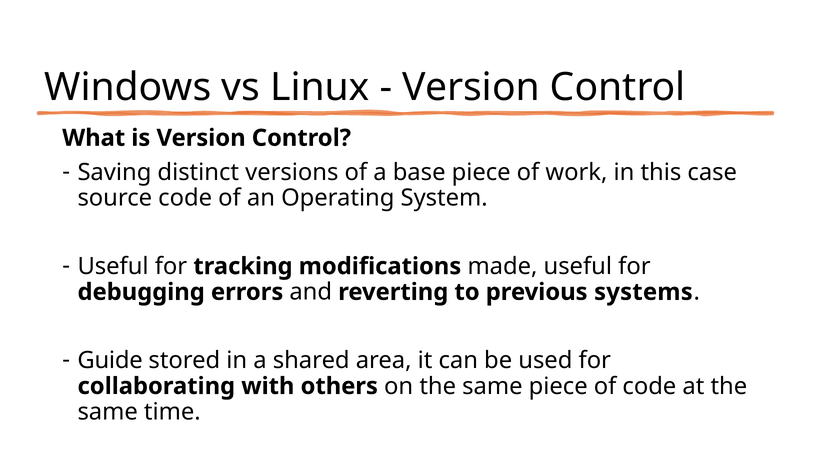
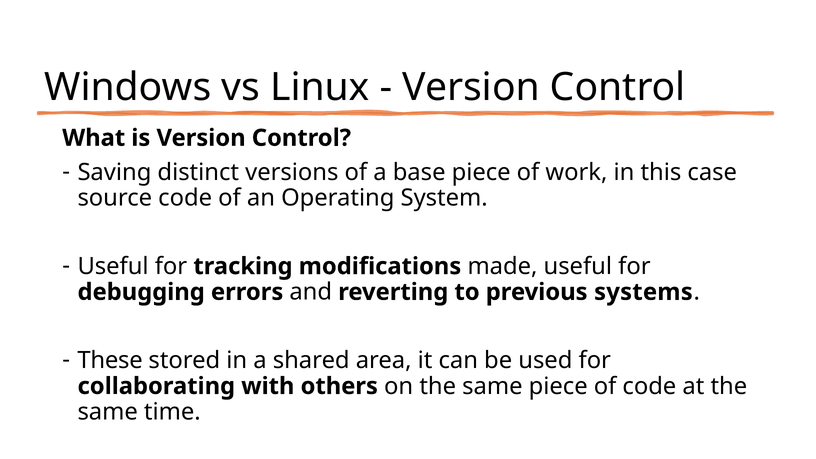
Guide: Guide -> These
